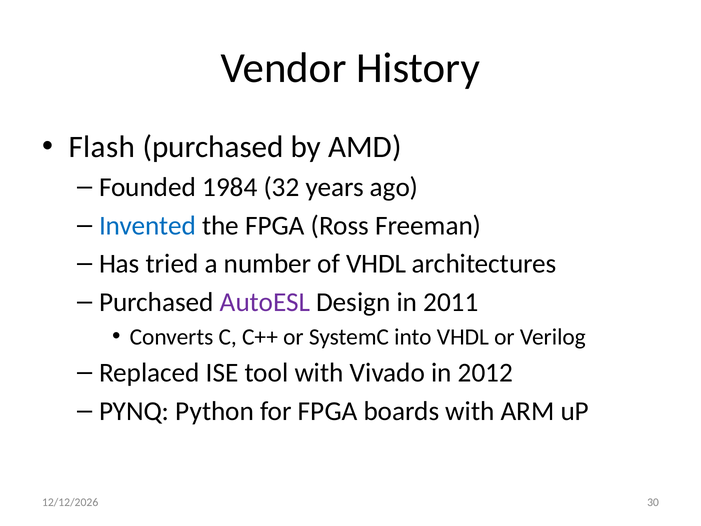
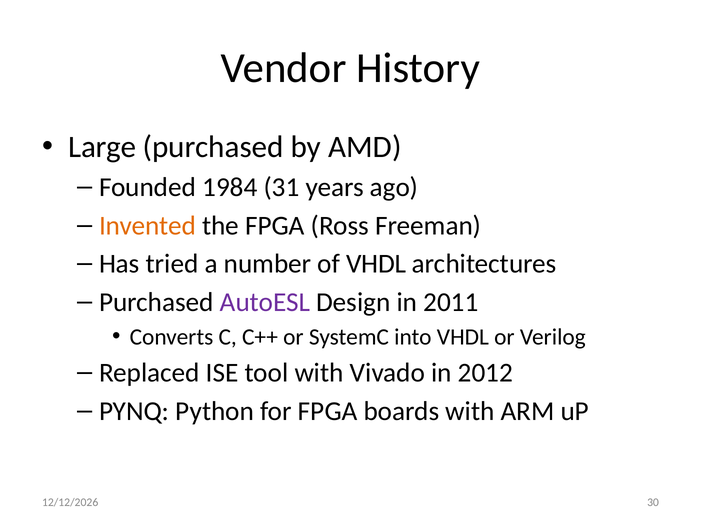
Flash: Flash -> Large
32: 32 -> 31
Invented colour: blue -> orange
